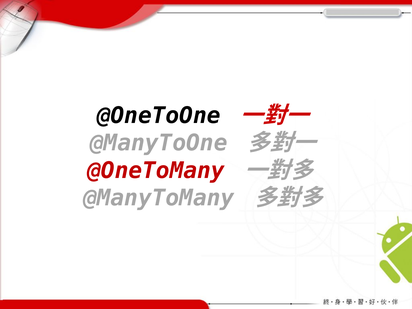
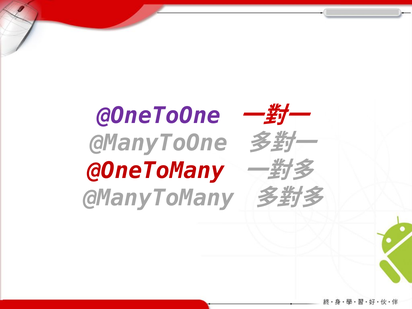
@OneToOne colour: black -> purple
